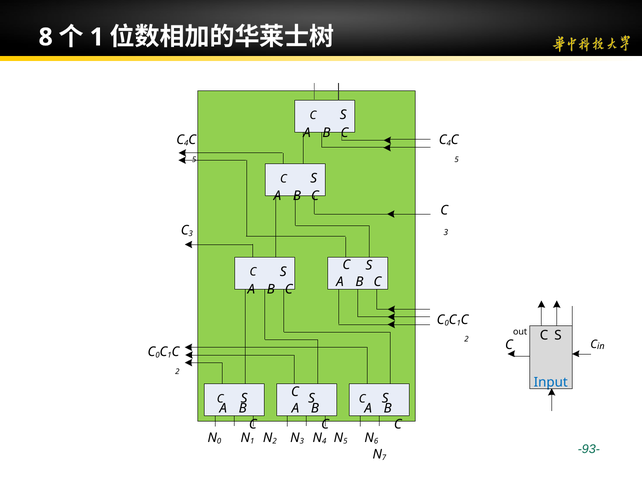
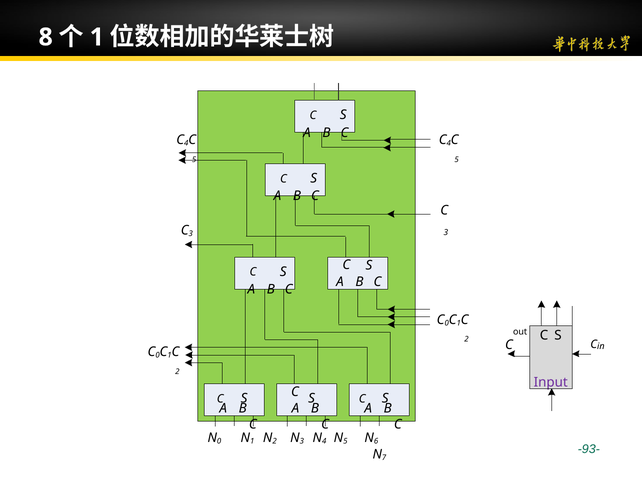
Input colour: blue -> purple
